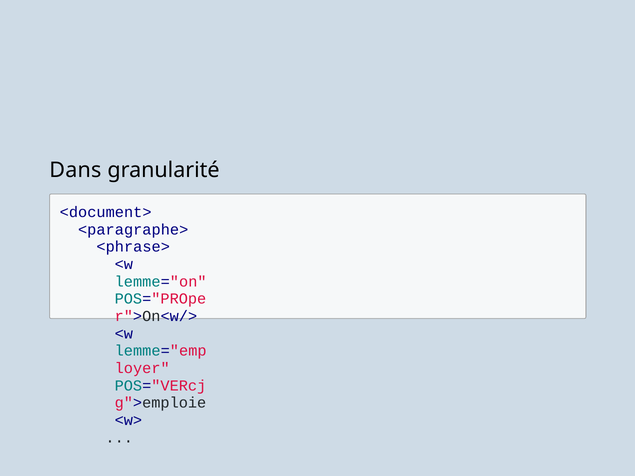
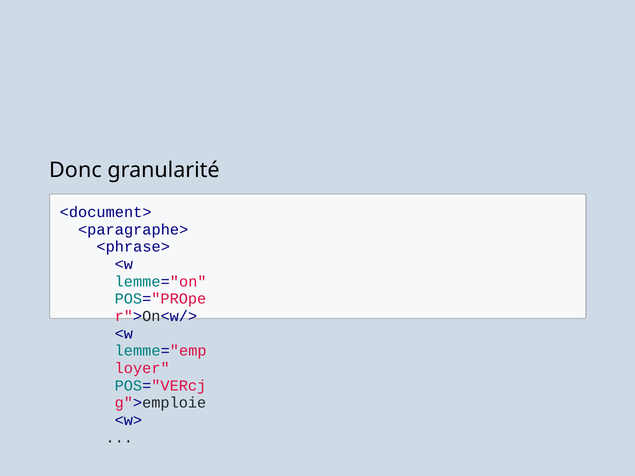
Dans: Dans -> Donc
